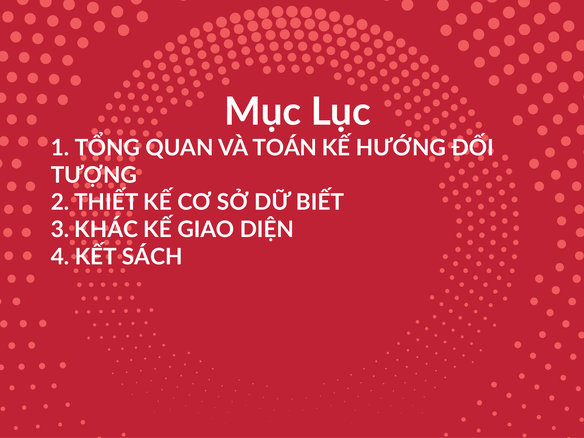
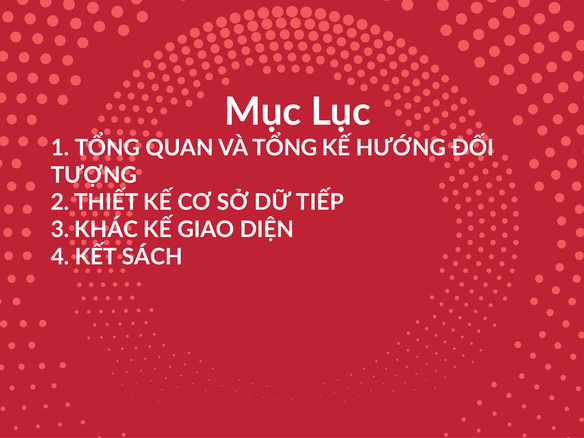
VÀ TOÁN: TOÁN -> TỔNG
BIẾT: BIẾT -> TIẾP
